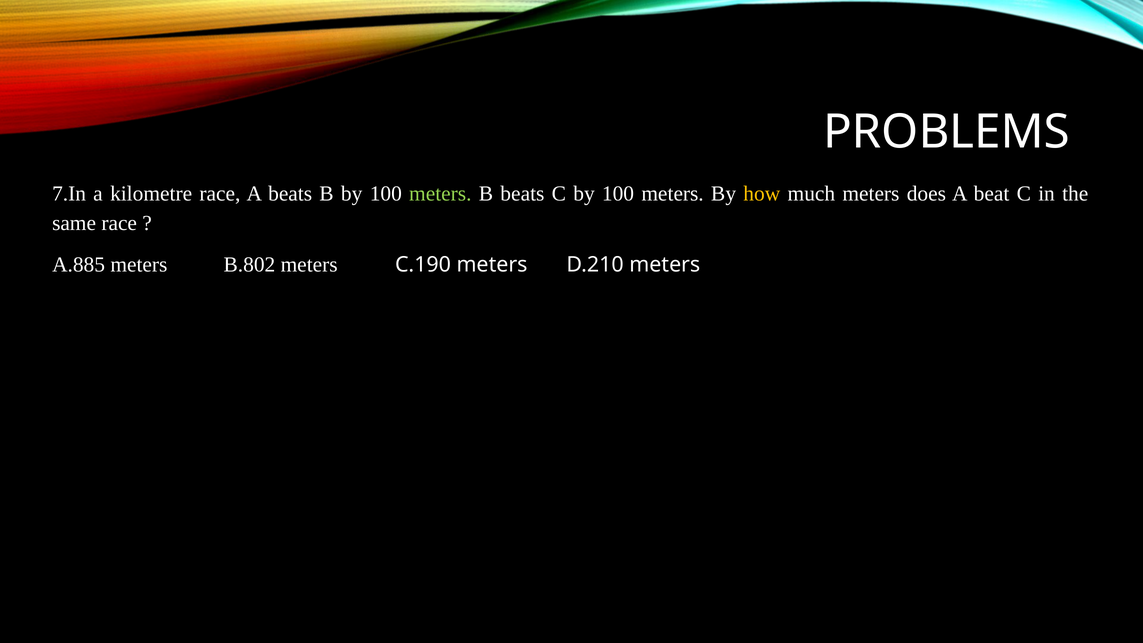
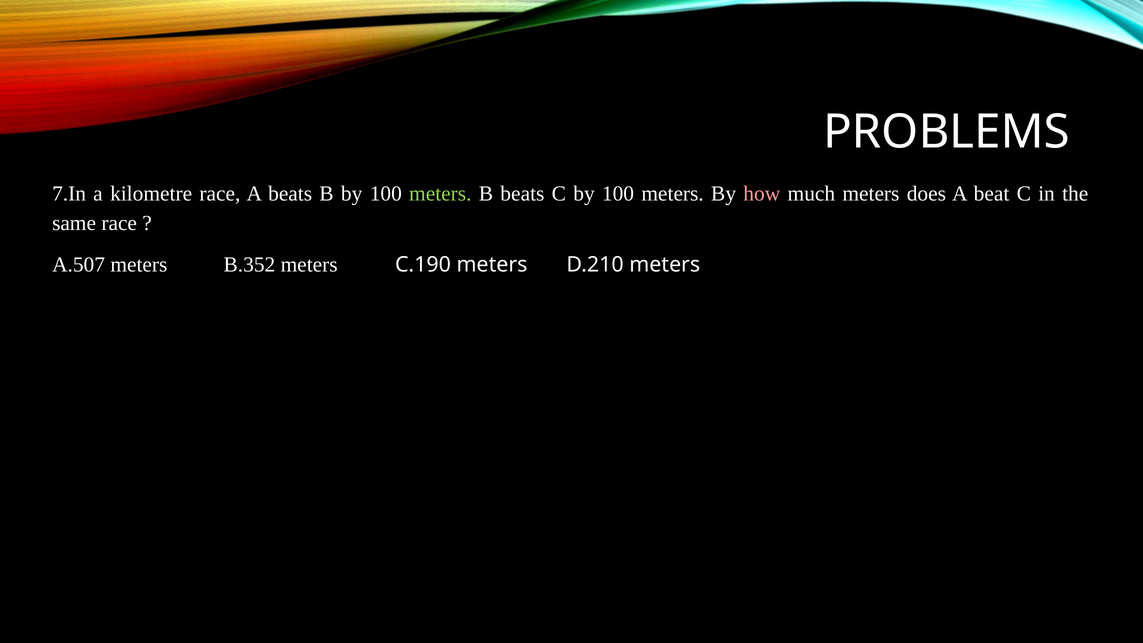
how colour: yellow -> pink
A.885: A.885 -> A.507
B.802: B.802 -> B.352
